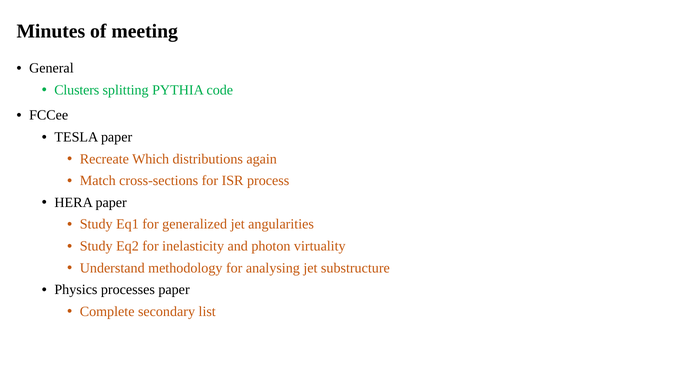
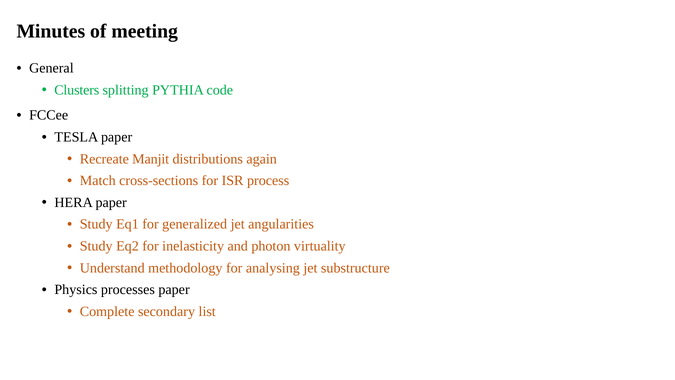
Which: Which -> Manjit
